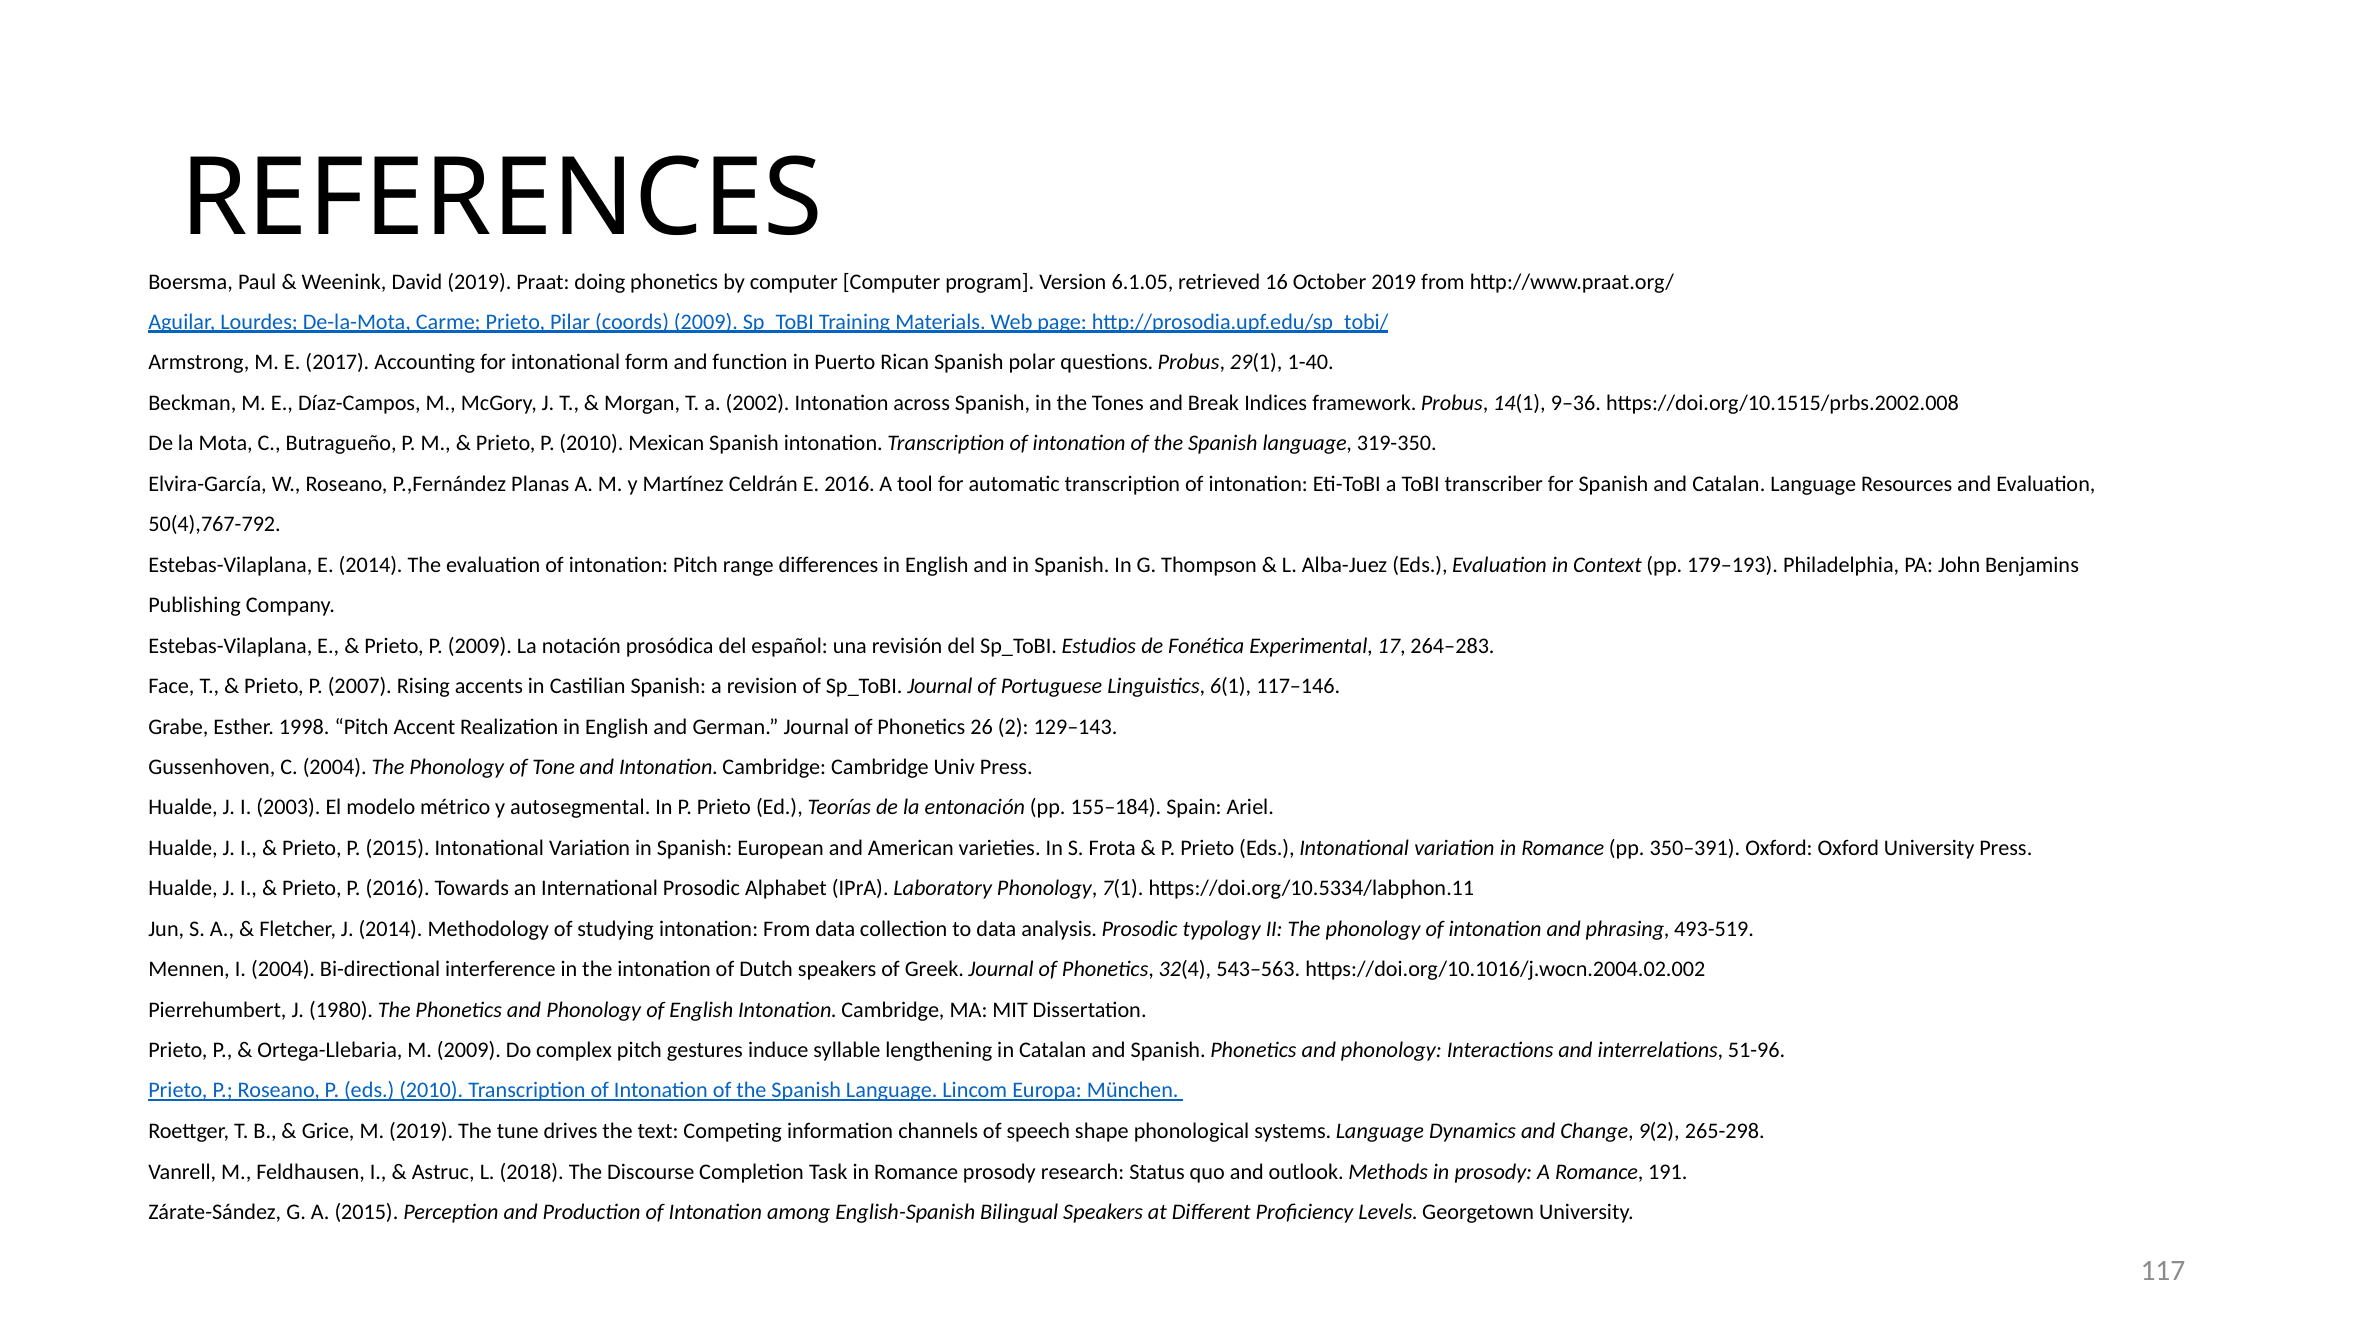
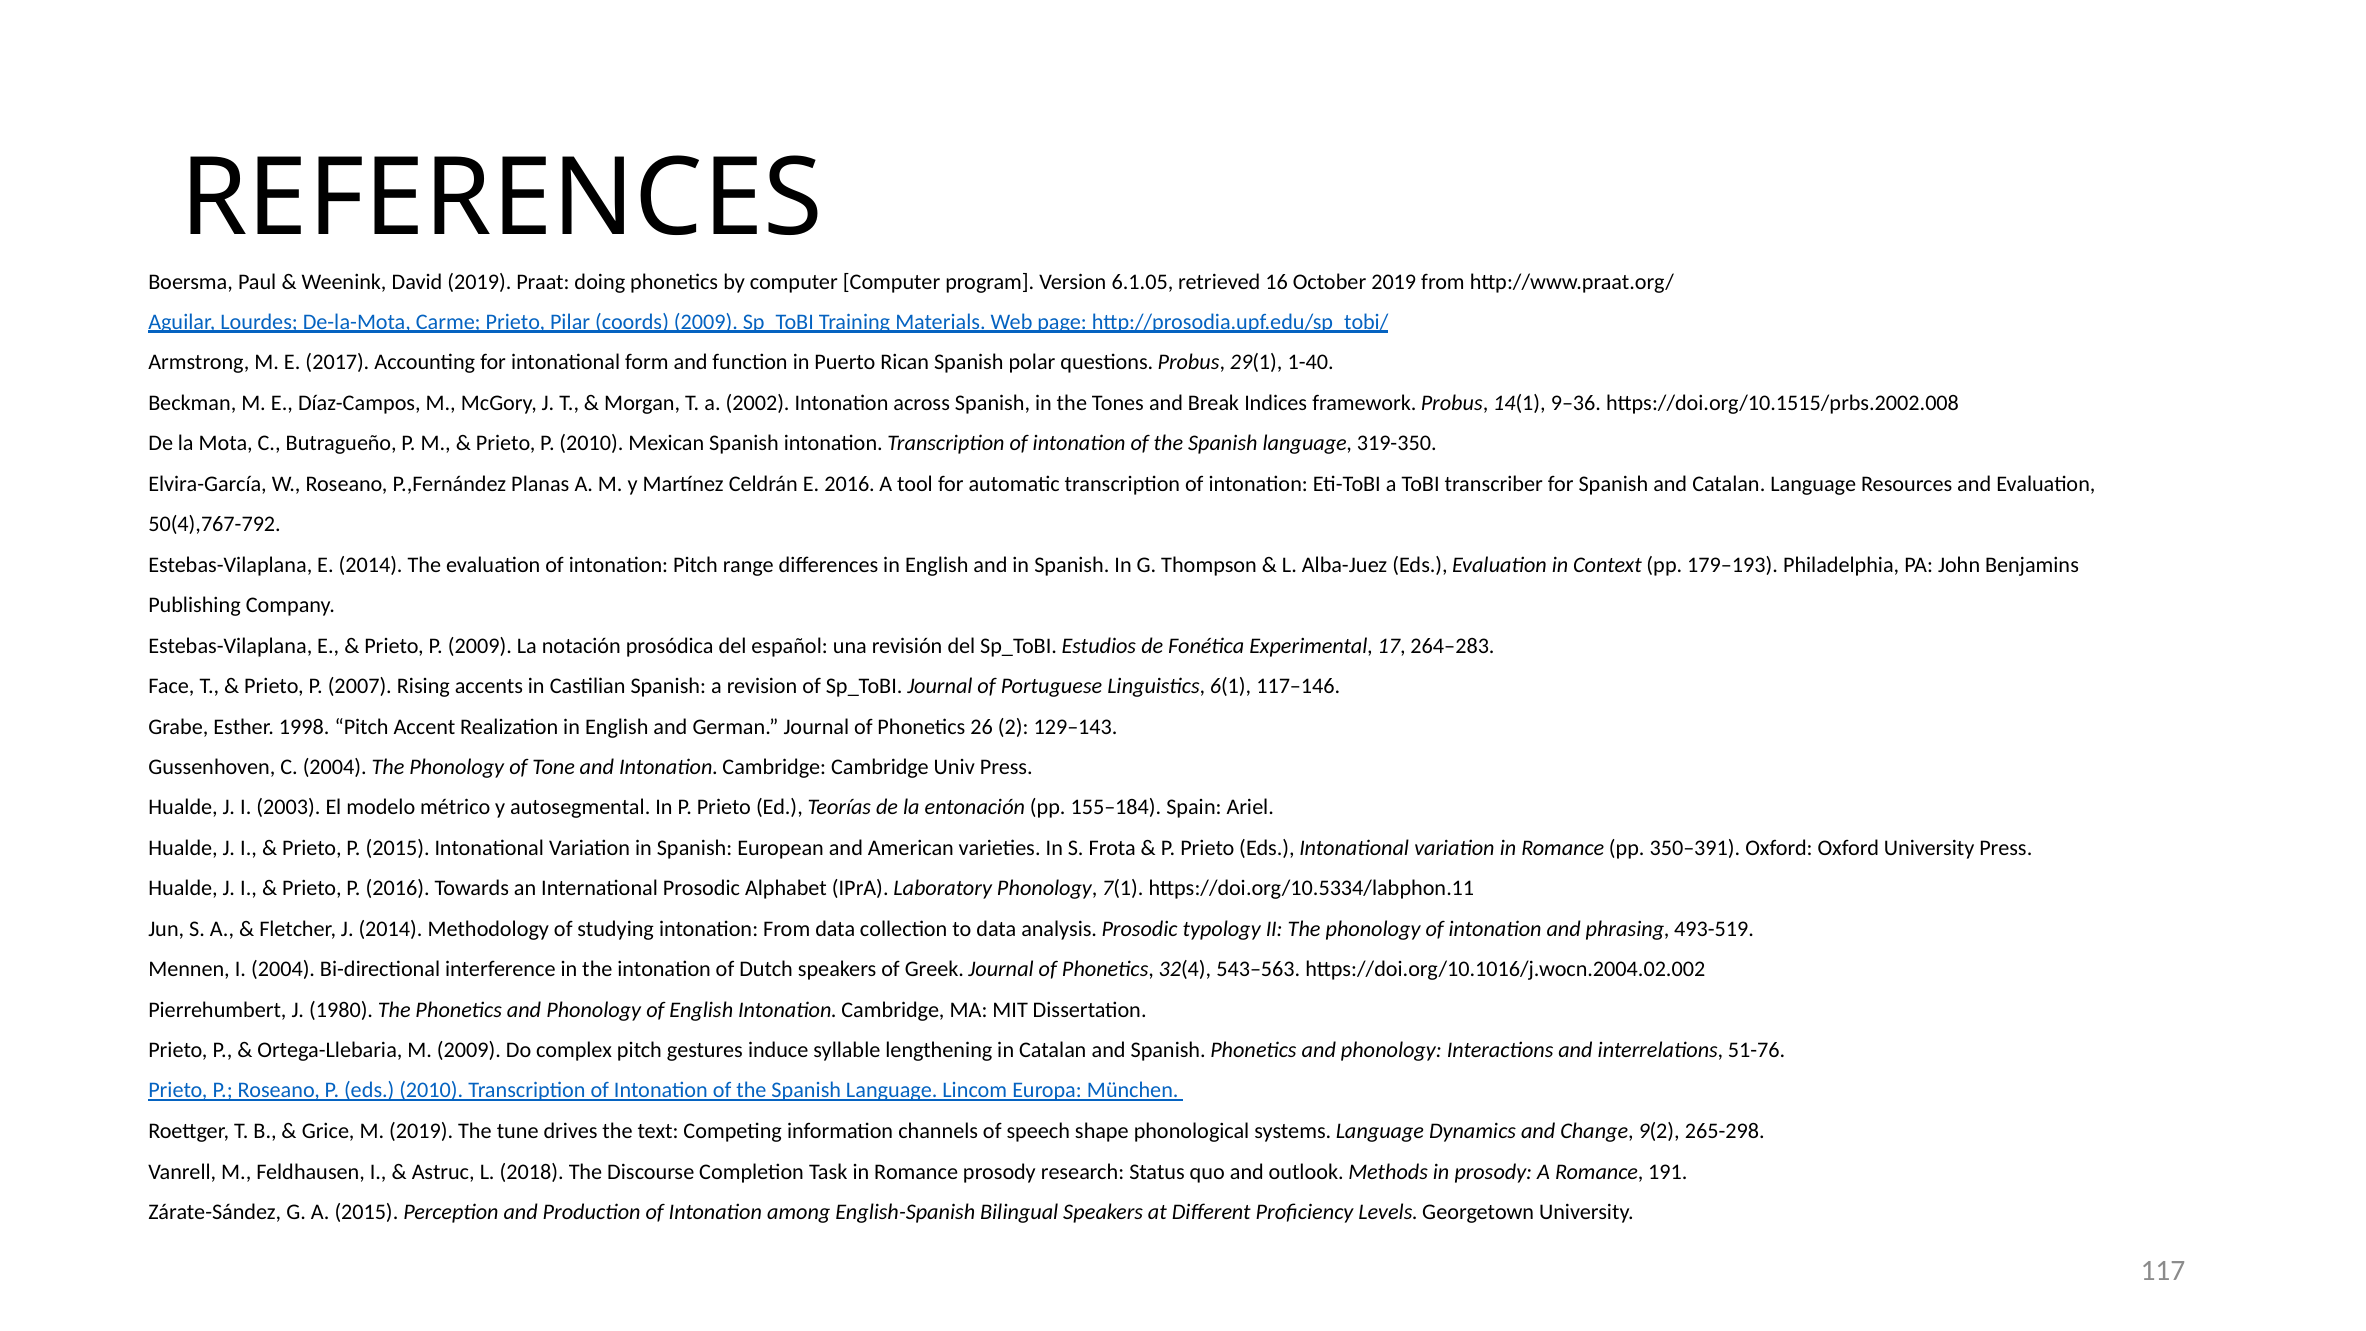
51-96: 51-96 -> 51-76
